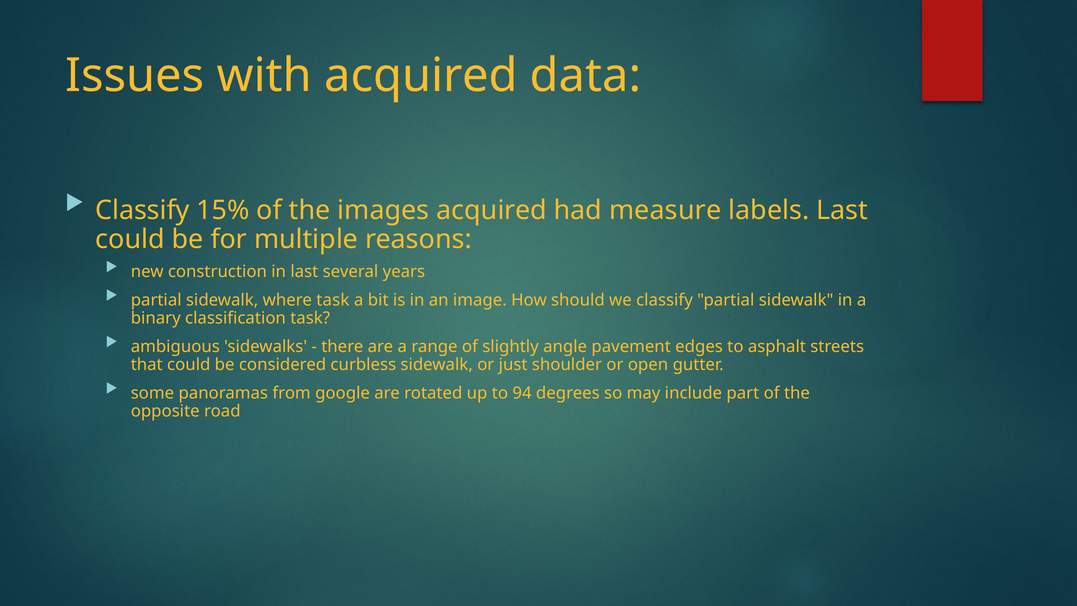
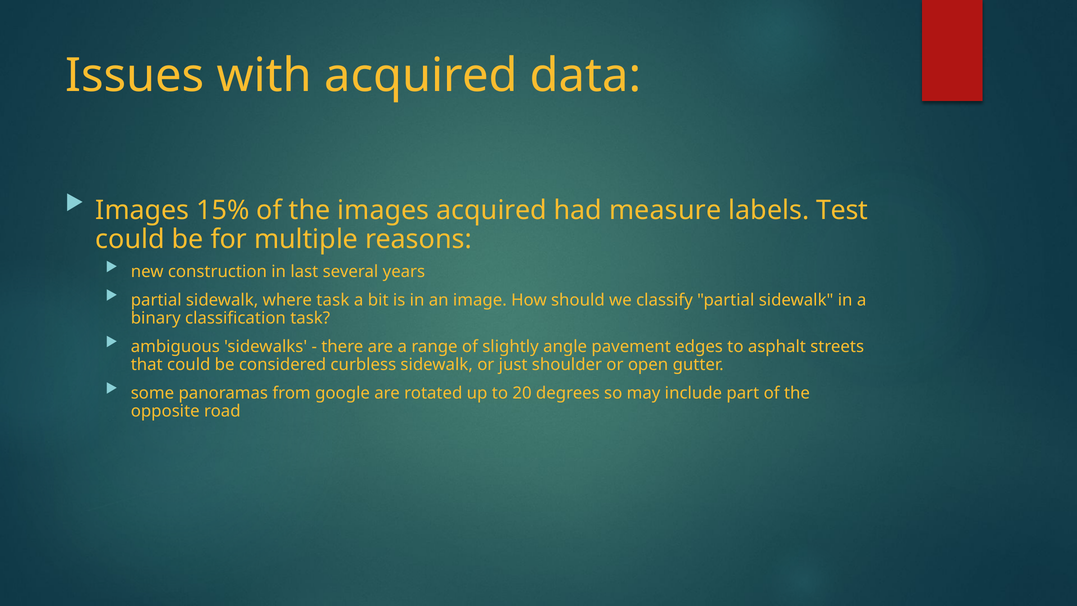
Classify at (142, 210): Classify -> Images
labels Last: Last -> Test
94: 94 -> 20
